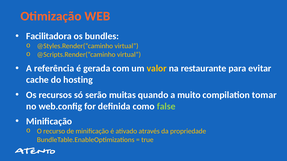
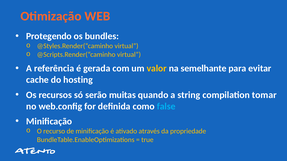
Facilitadora: Facilitadora -> Protegendo
restaurante: restaurante -> semelhante
muito: muito -> string
false colour: light green -> light blue
